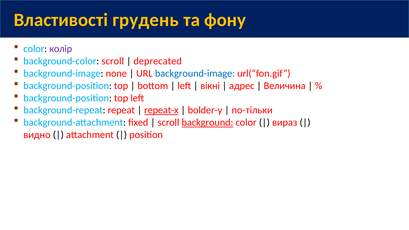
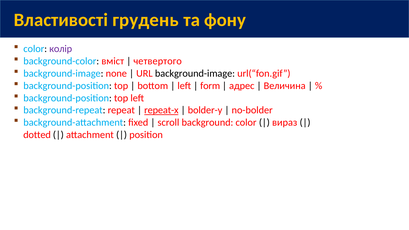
background-color scroll: scroll -> вміст
deprecated: deprecated -> четвертого
background-image at (195, 74) colour: blue -> black
вікні: вікні -> form
no-тільки: no-тільки -> no-bolder
background underline: present -> none
видно: видно -> dotted
